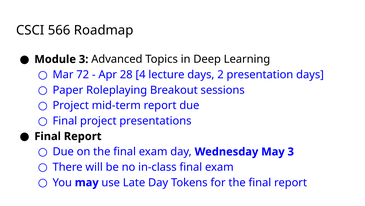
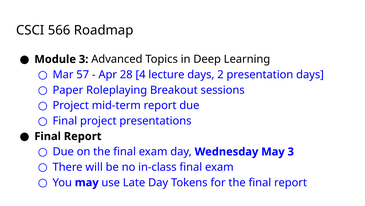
72: 72 -> 57
